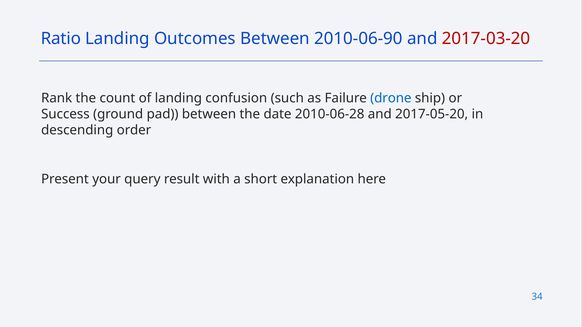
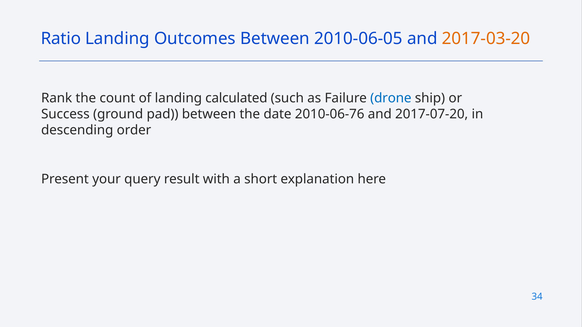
2010-06-90: 2010-06-90 -> 2010-06-05
2017-03-20 colour: red -> orange
confusion: confusion -> calculated
2010-06-28: 2010-06-28 -> 2010-06-76
2017-05-20: 2017-05-20 -> 2017-07-20
